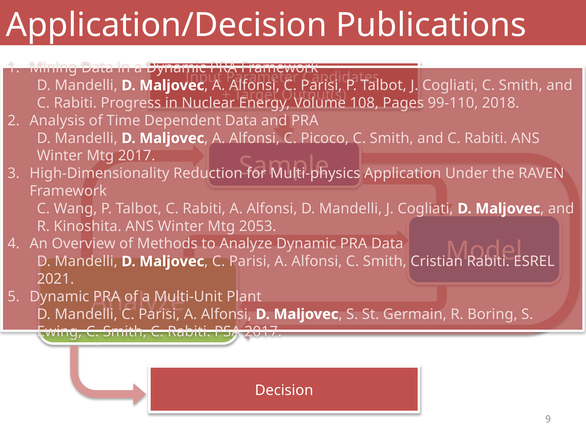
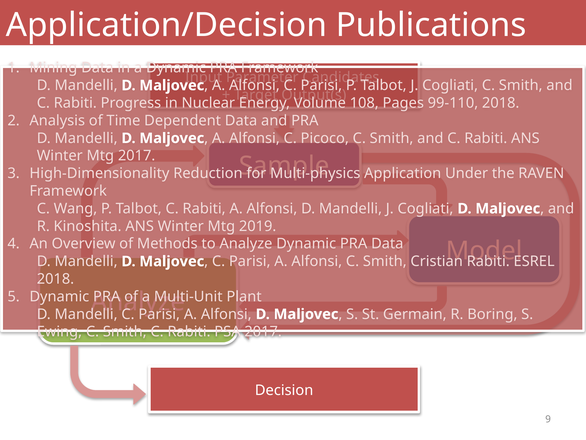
2053: 2053 -> 2019
2021 at (55, 279): 2021 -> 2018
